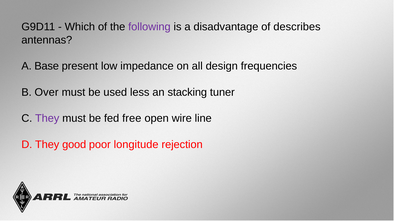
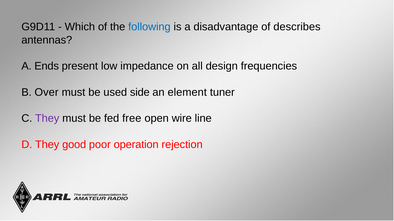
following colour: purple -> blue
Base: Base -> Ends
less: less -> side
stacking: stacking -> element
longitude: longitude -> operation
